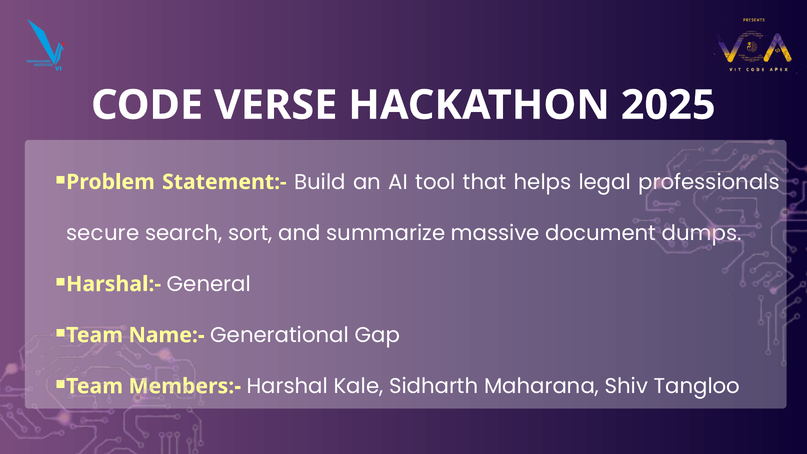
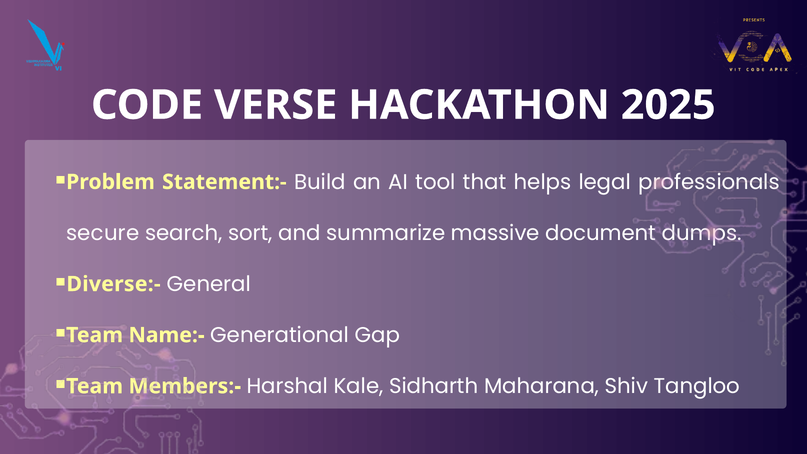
Harshal:-: Harshal:- -> Diverse:-
